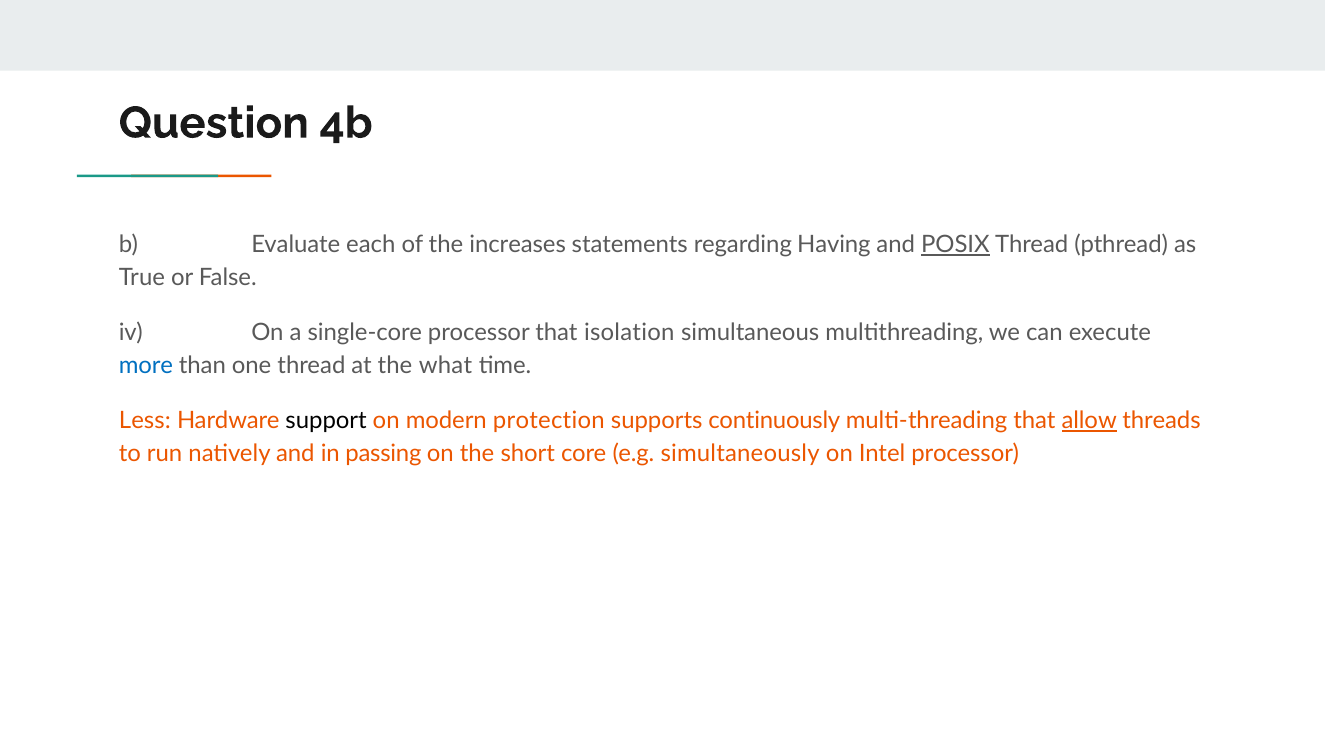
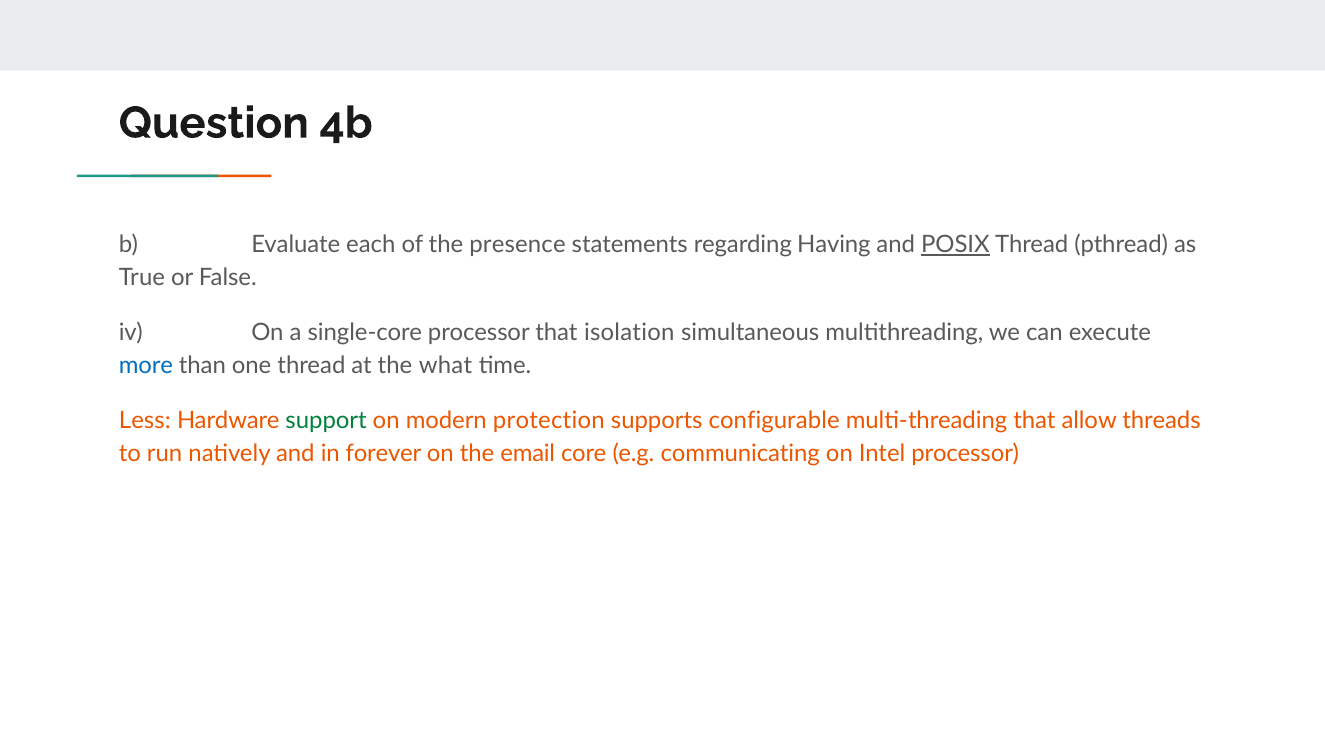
increases: increases -> presence
support colour: black -> green
continuously: continuously -> configurable
allow underline: present -> none
passing: passing -> forever
short: short -> email
simultaneously: simultaneously -> communicating
